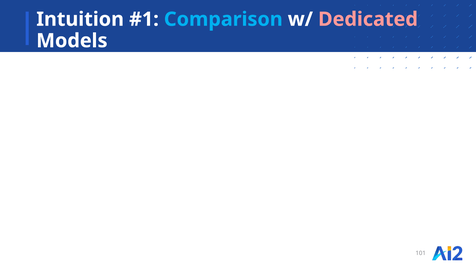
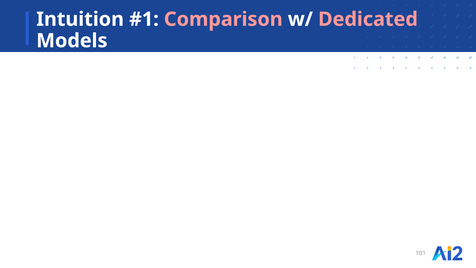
Comparison colour: light blue -> pink
